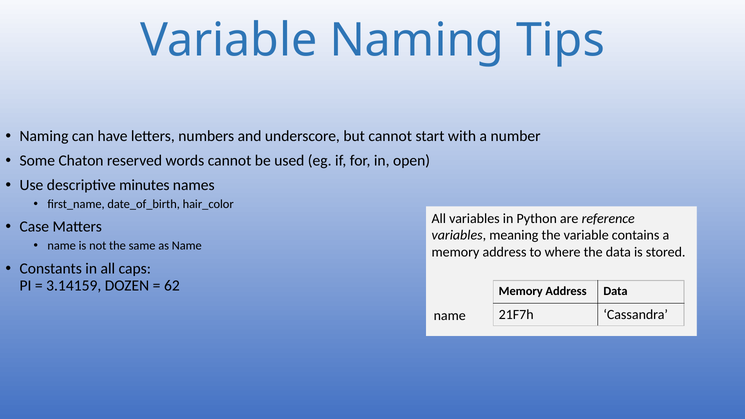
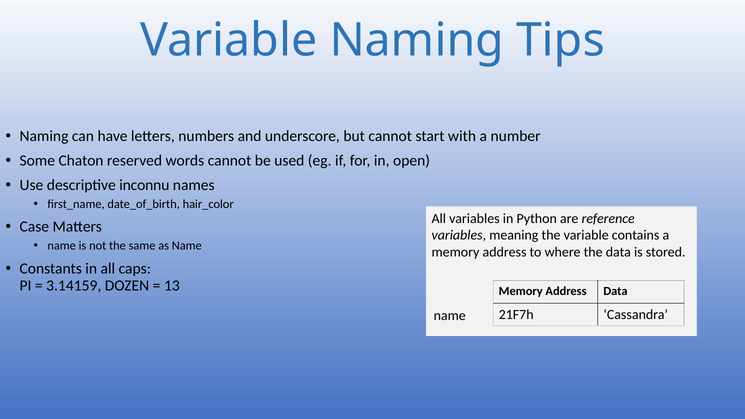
minutes: minutes -> inconnu
62: 62 -> 13
